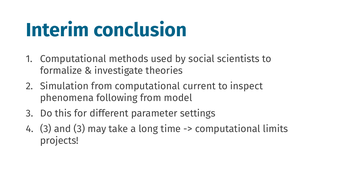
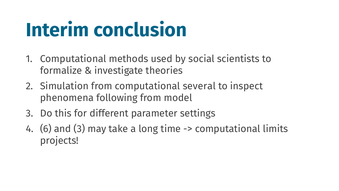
current: current -> several
3 at (46, 129): 3 -> 6
